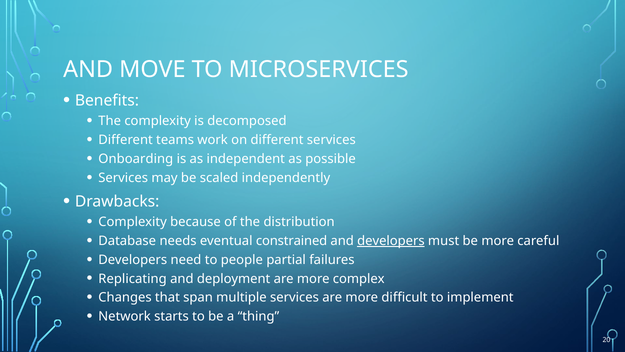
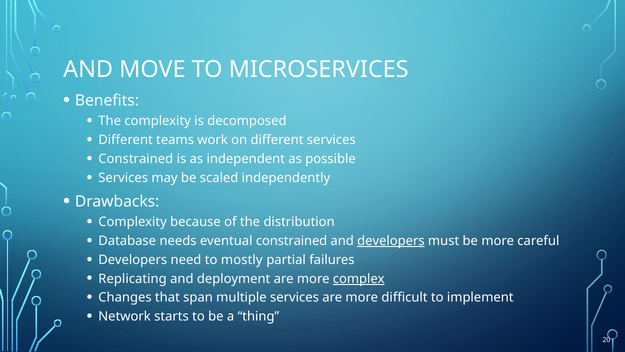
Onboarding at (136, 159): Onboarding -> Constrained
people: people -> mostly
complex underline: none -> present
